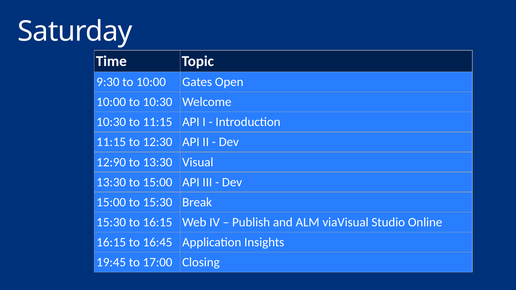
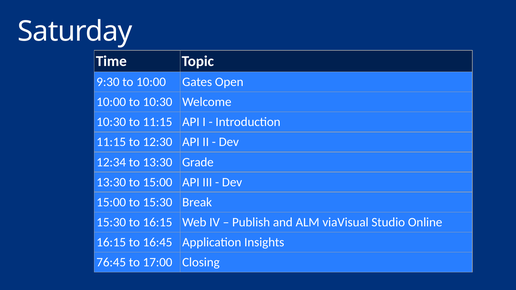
12:90: 12:90 -> 12:34
Visual: Visual -> Grade
19:45: 19:45 -> 76:45
